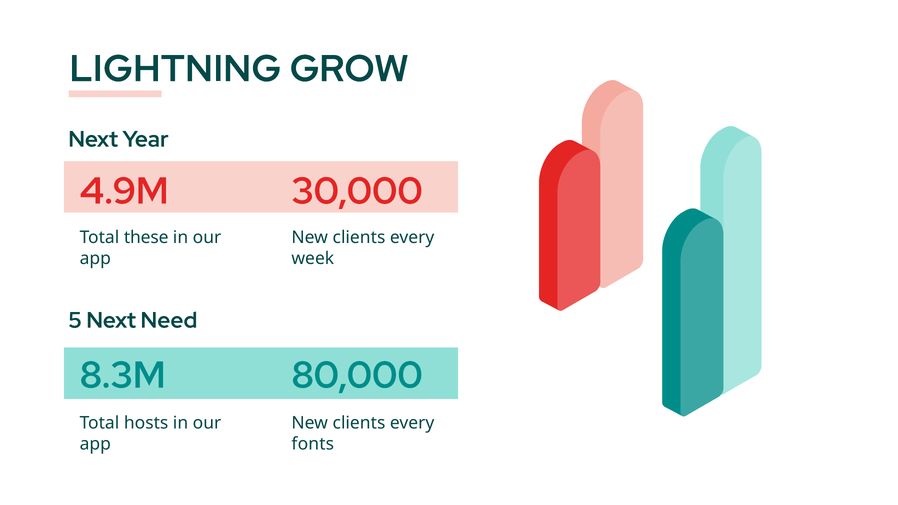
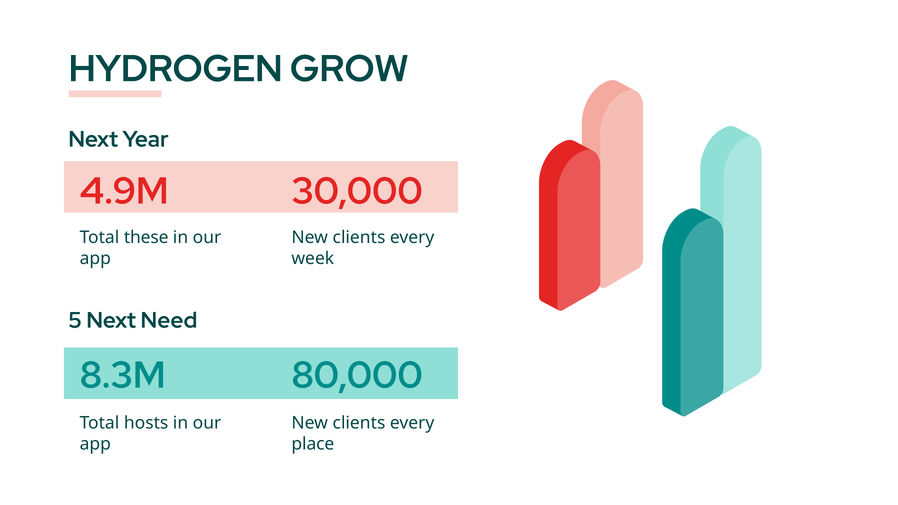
LIGHTNING: LIGHTNING -> HYDROGEN
fonts: fonts -> place
